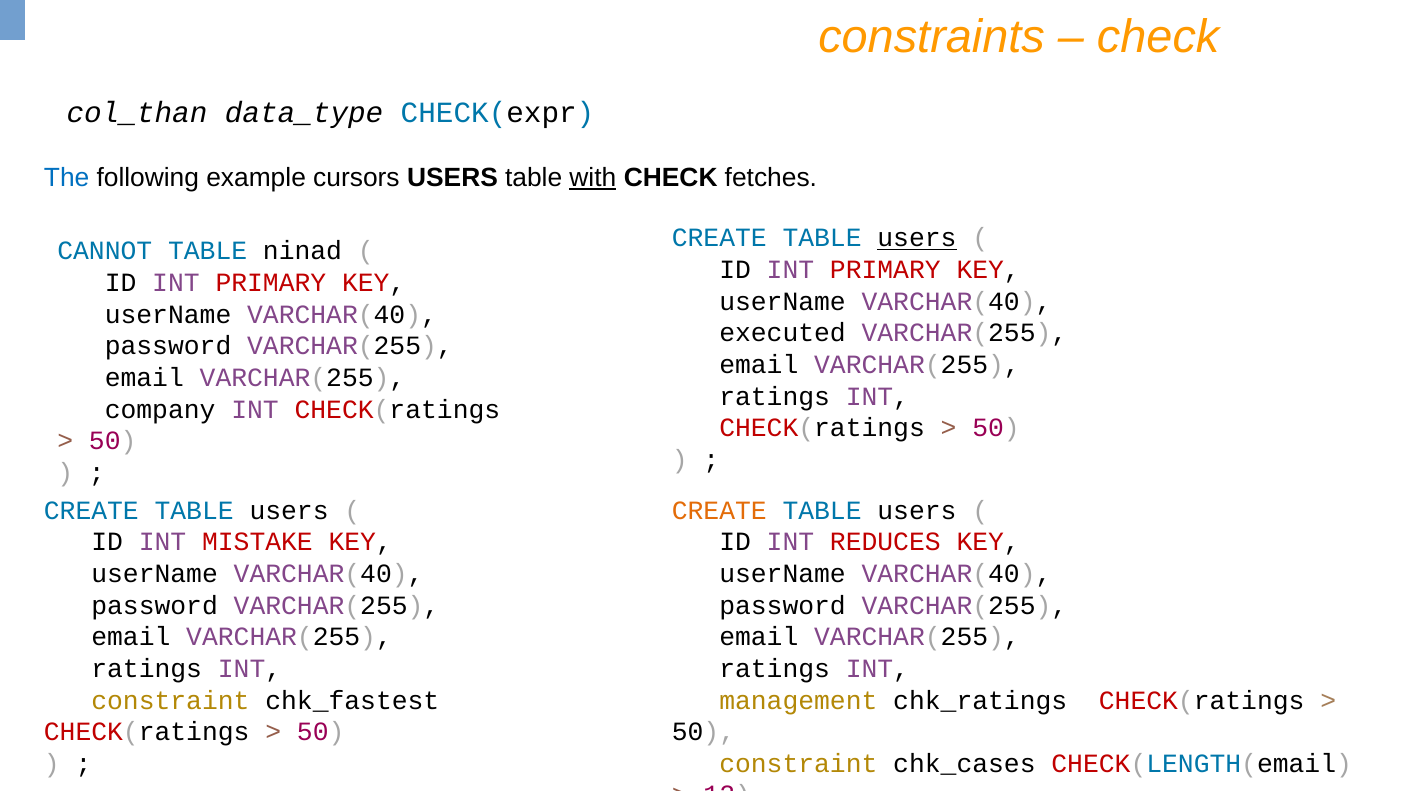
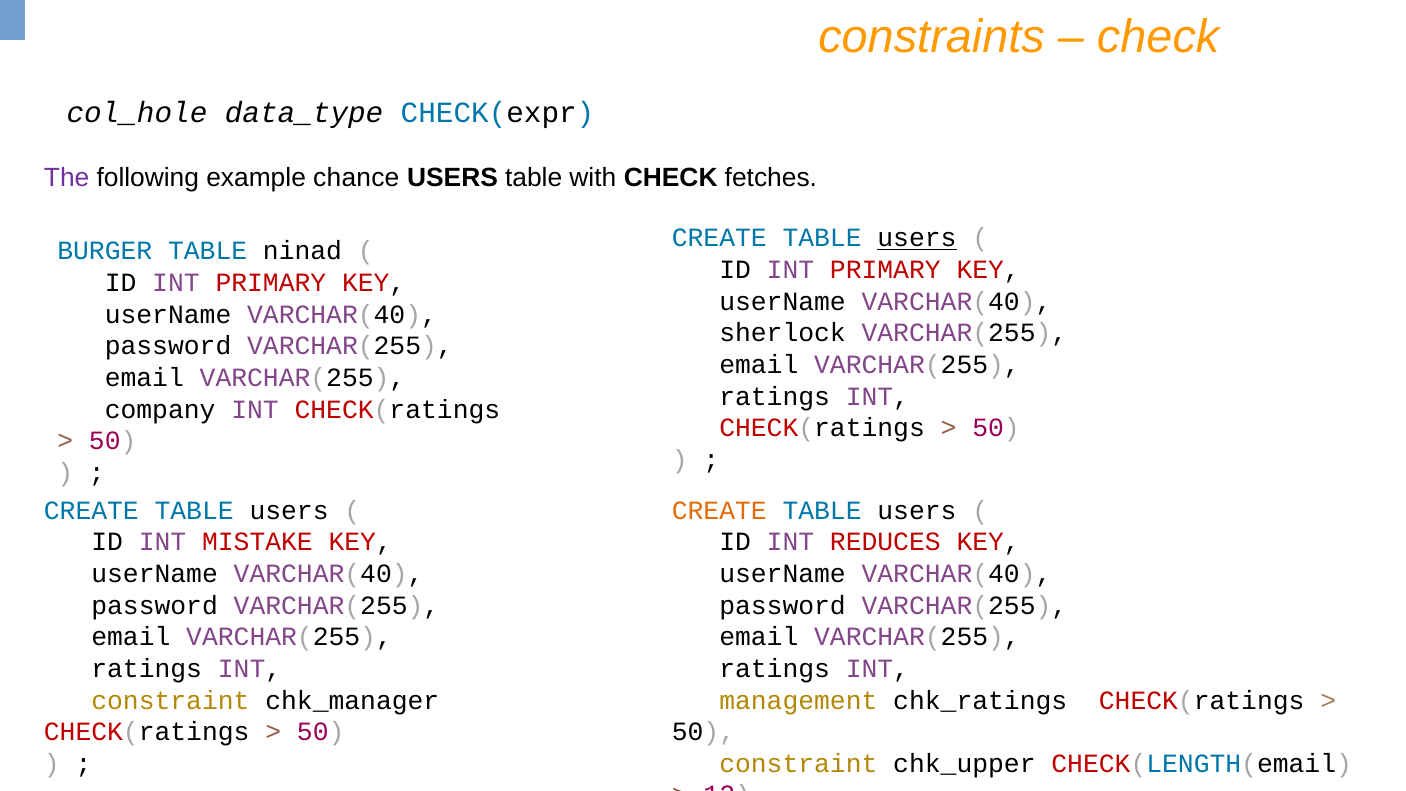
col_than: col_than -> col_hole
The colour: blue -> purple
cursors: cursors -> chance
with underline: present -> none
CANNOT: CANNOT -> BURGER
executed: executed -> sherlock
chk_fastest: chk_fastest -> chk_manager
chk_cases: chk_cases -> chk_upper
